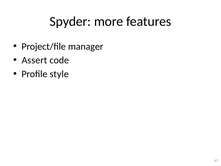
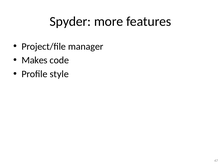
Assert: Assert -> Makes
